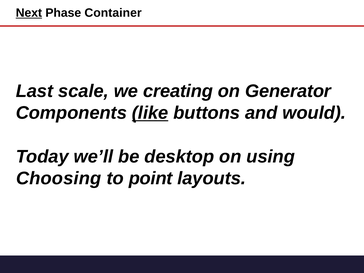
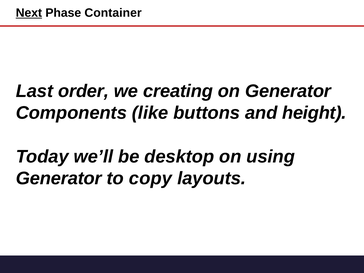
scale: scale -> order
like underline: present -> none
would: would -> height
Choosing at (59, 178): Choosing -> Generator
point: point -> copy
